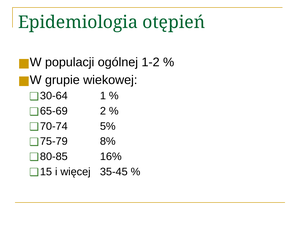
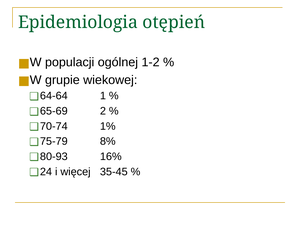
30-64: 30-64 -> 64-64
5%: 5% -> 1%
80-85: 80-85 -> 80-93
15: 15 -> 24
